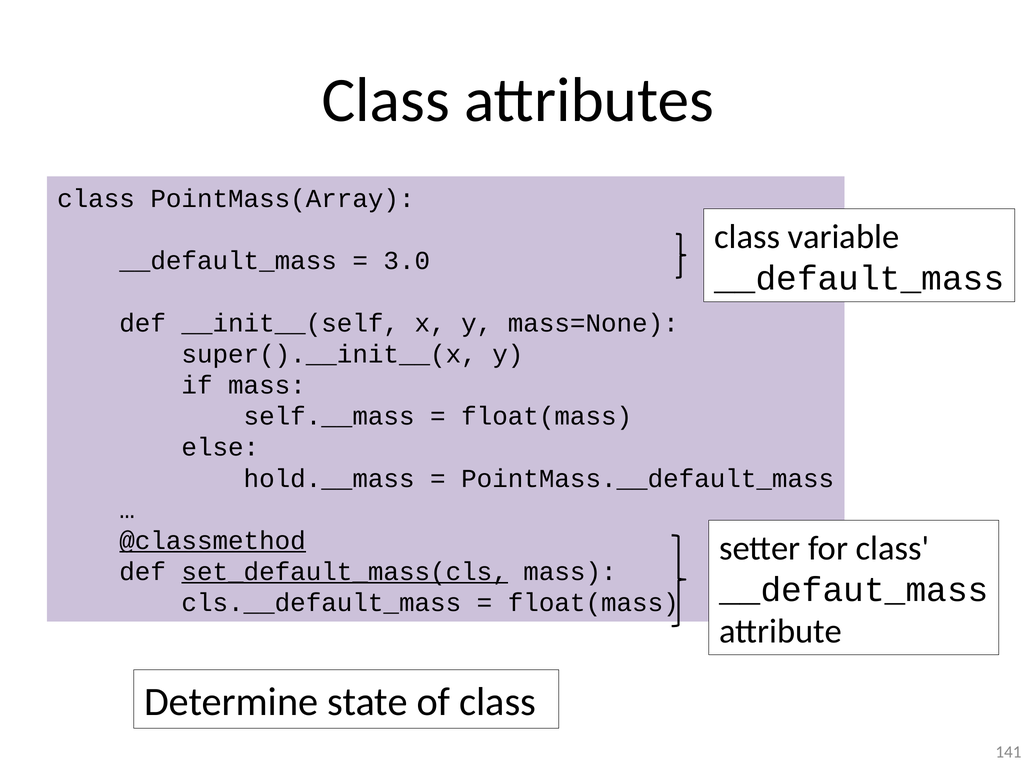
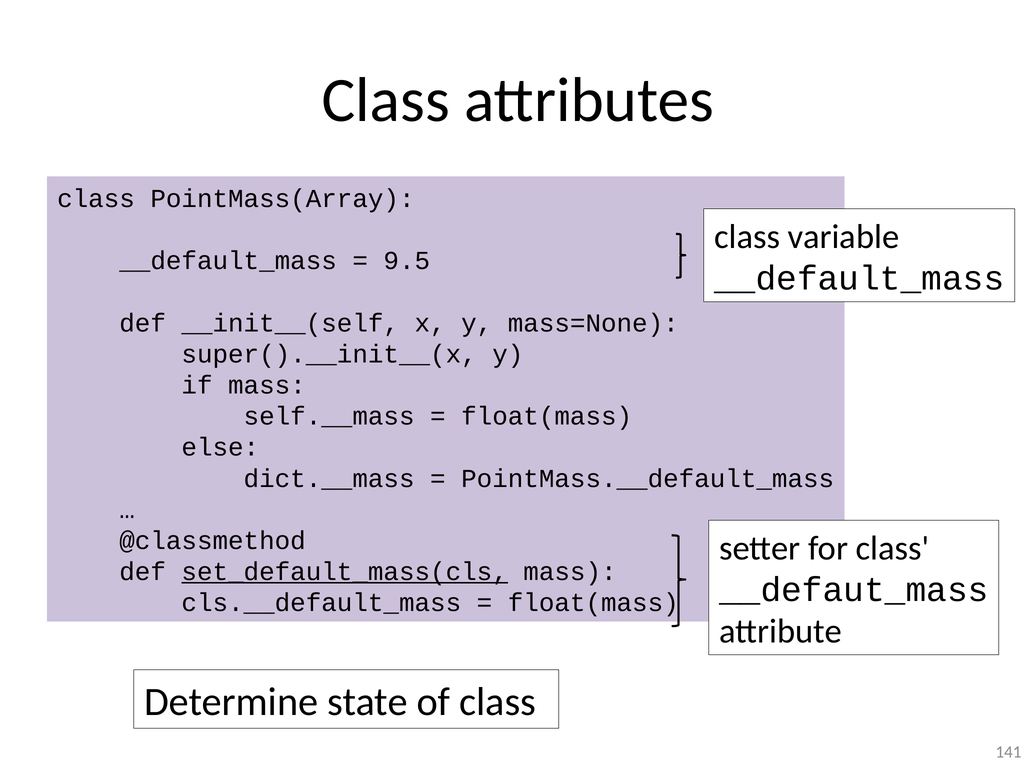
3.0: 3.0 -> 9.5
hold.__mass: hold.__mass -> dict.__mass
@classmethod underline: present -> none
